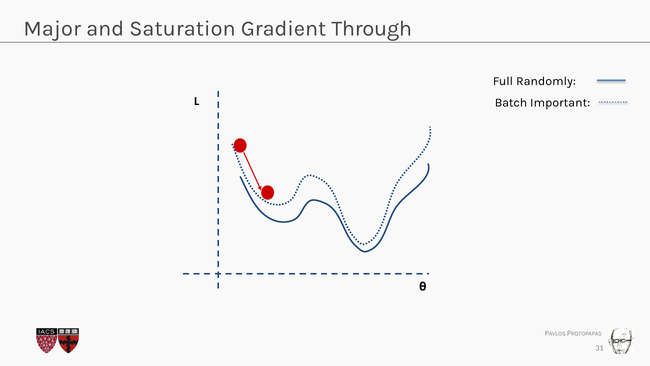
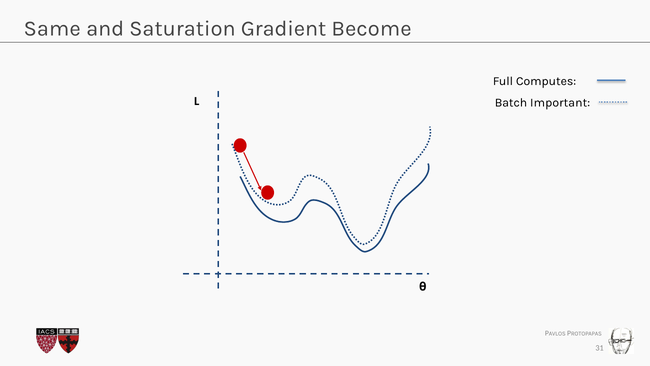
Major: Major -> Same
Through: Through -> Become
Randomly: Randomly -> Computes
